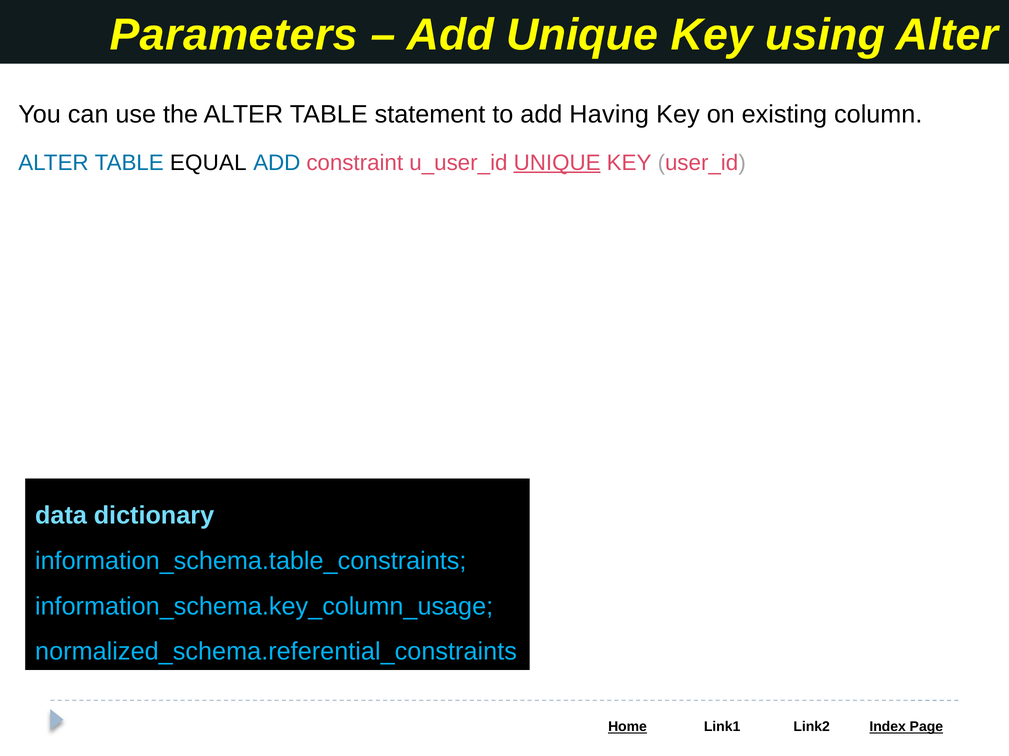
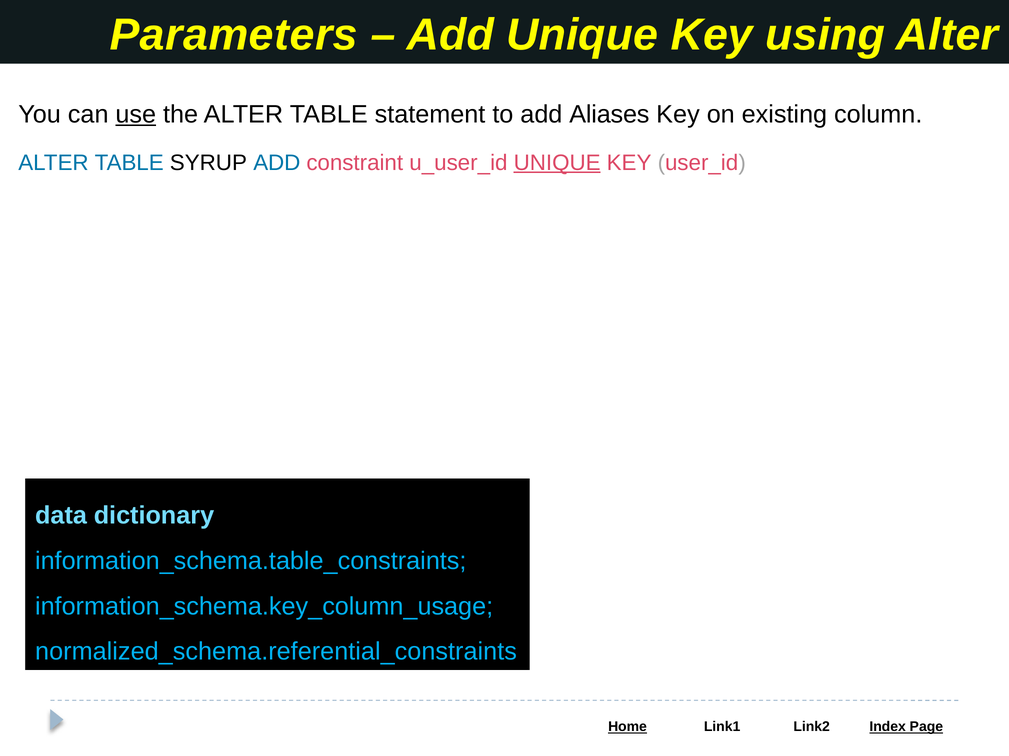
use underline: none -> present
Having: Having -> Aliases
EQUAL: EQUAL -> SYRUP
